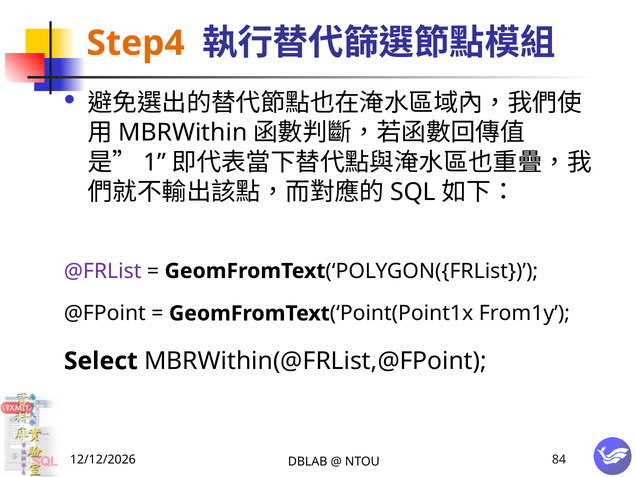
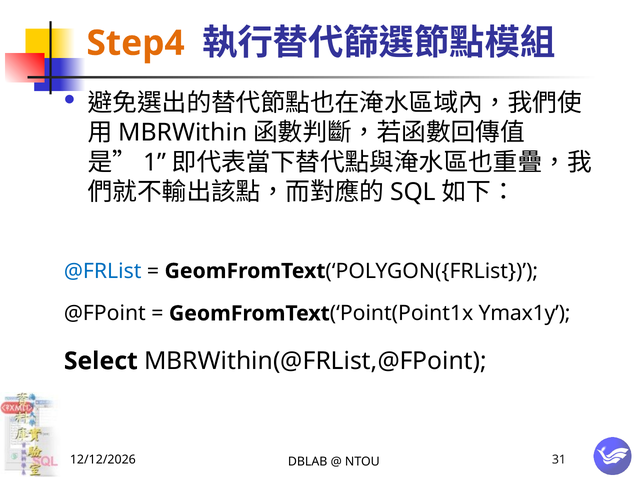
@FRList colour: purple -> blue
From1y: From1y -> Ymax1y
84: 84 -> 31
